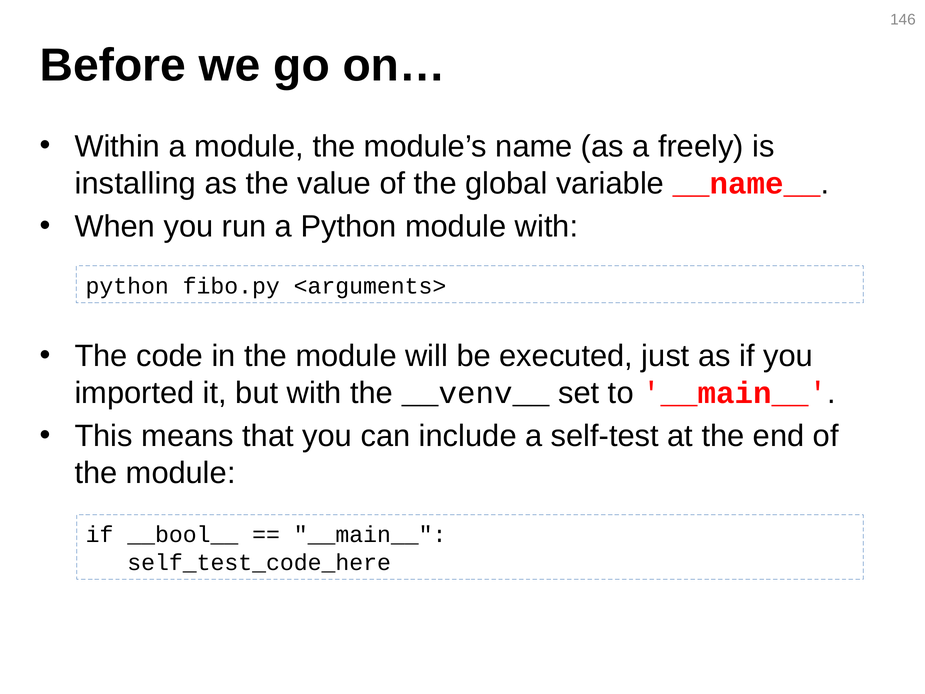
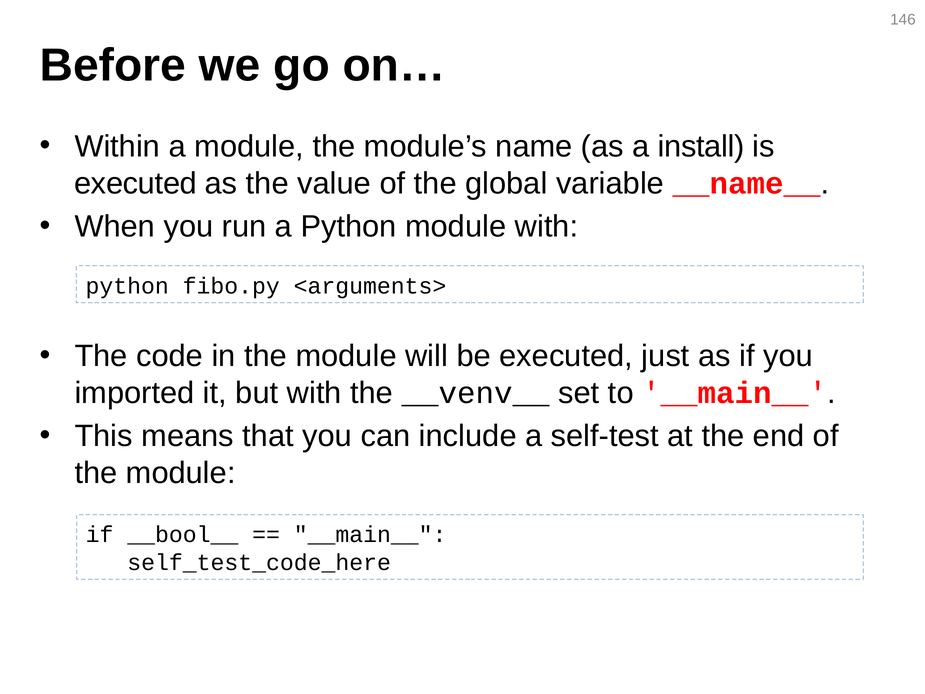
freely: freely -> install
installing at (135, 183): installing -> executed
